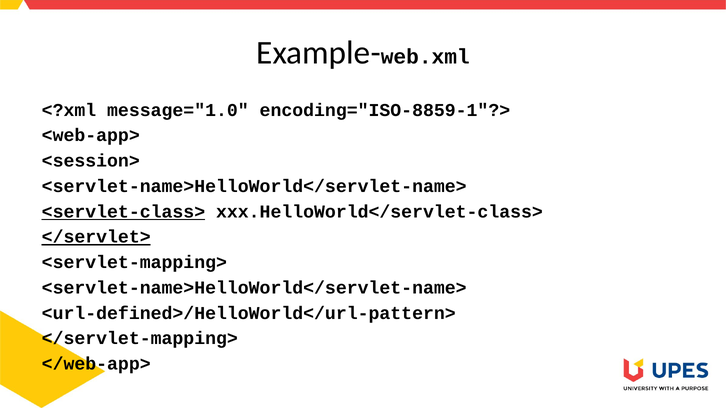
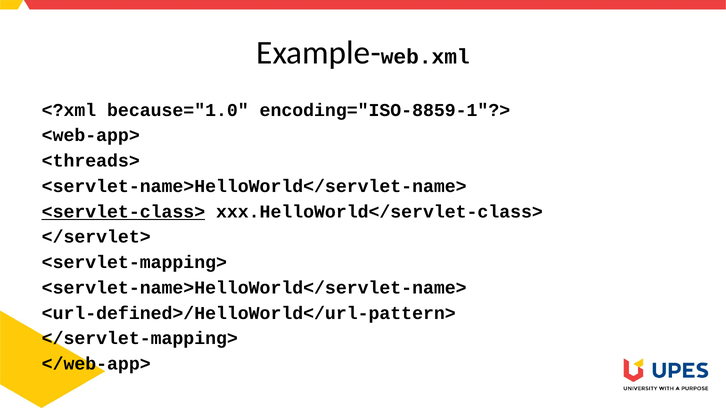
message="1.0: message="1.0 -> because="1.0
<session>: <session> -> <threads>
</servlet> underline: present -> none
